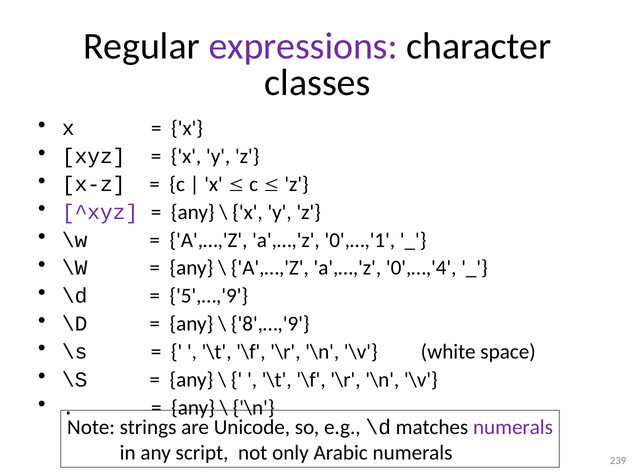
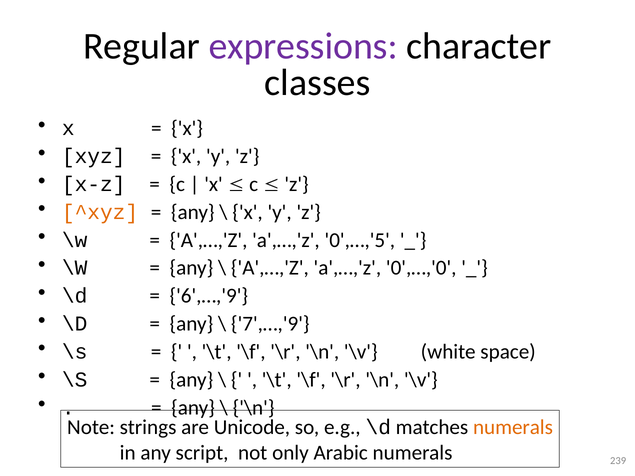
^xyz colour: purple -> orange
0',…,'1: 0',…,'1 -> 0',…,'5
0',…,'4: 0',…,'4 -> 0',…,'0
5',…,'9: 5',…,'9 -> 6',…,'9
8',…,'9: 8',…,'9 -> 7',…,'9
numerals at (513, 428) colour: purple -> orange
